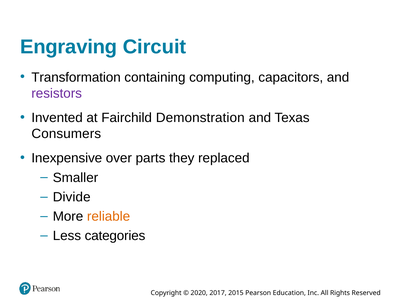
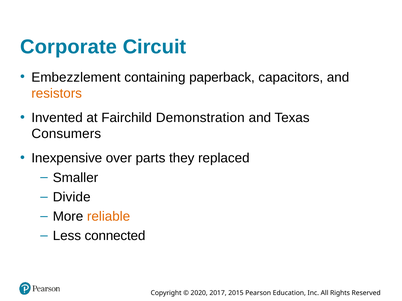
Engraving: Engraving -> Corporate
Transformation: Transformation -> Embezzlement
computing: computing -> paperback
resistors colour: purple -> orange
categories: categories -> connected
